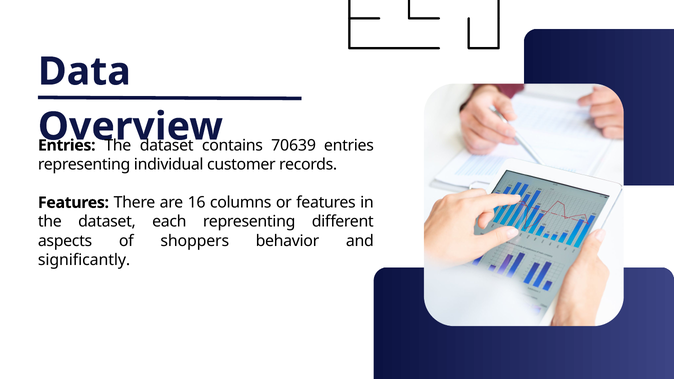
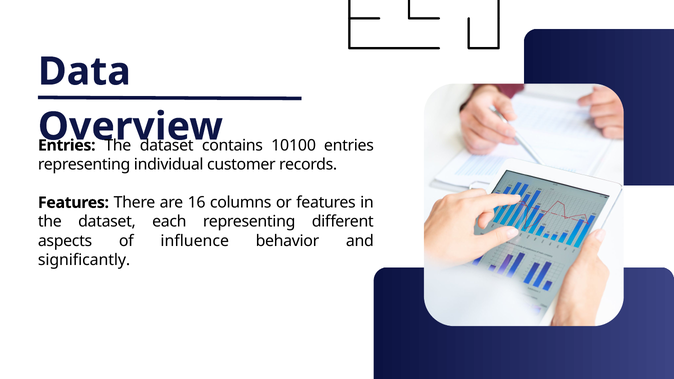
70639: 70639 -> 10100
shoppers: shoppers -> influence
